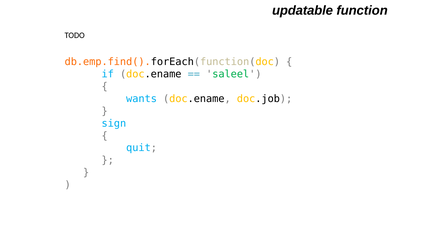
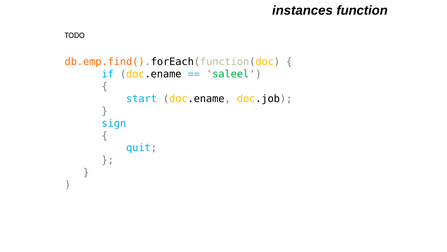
updatable: updatable -> instances
wants: wants -> start
